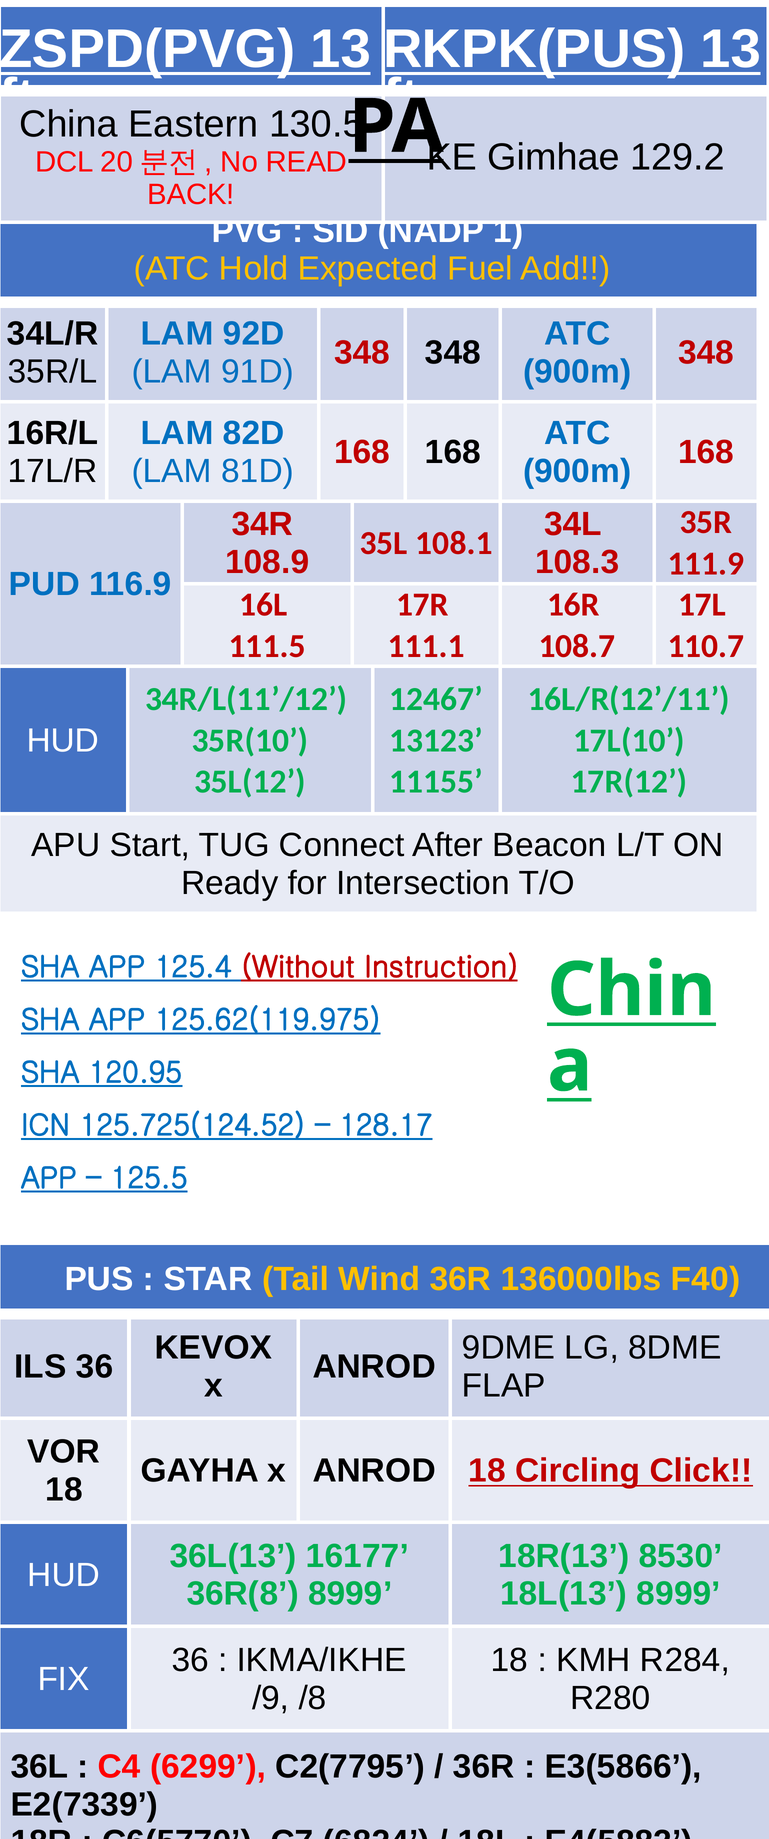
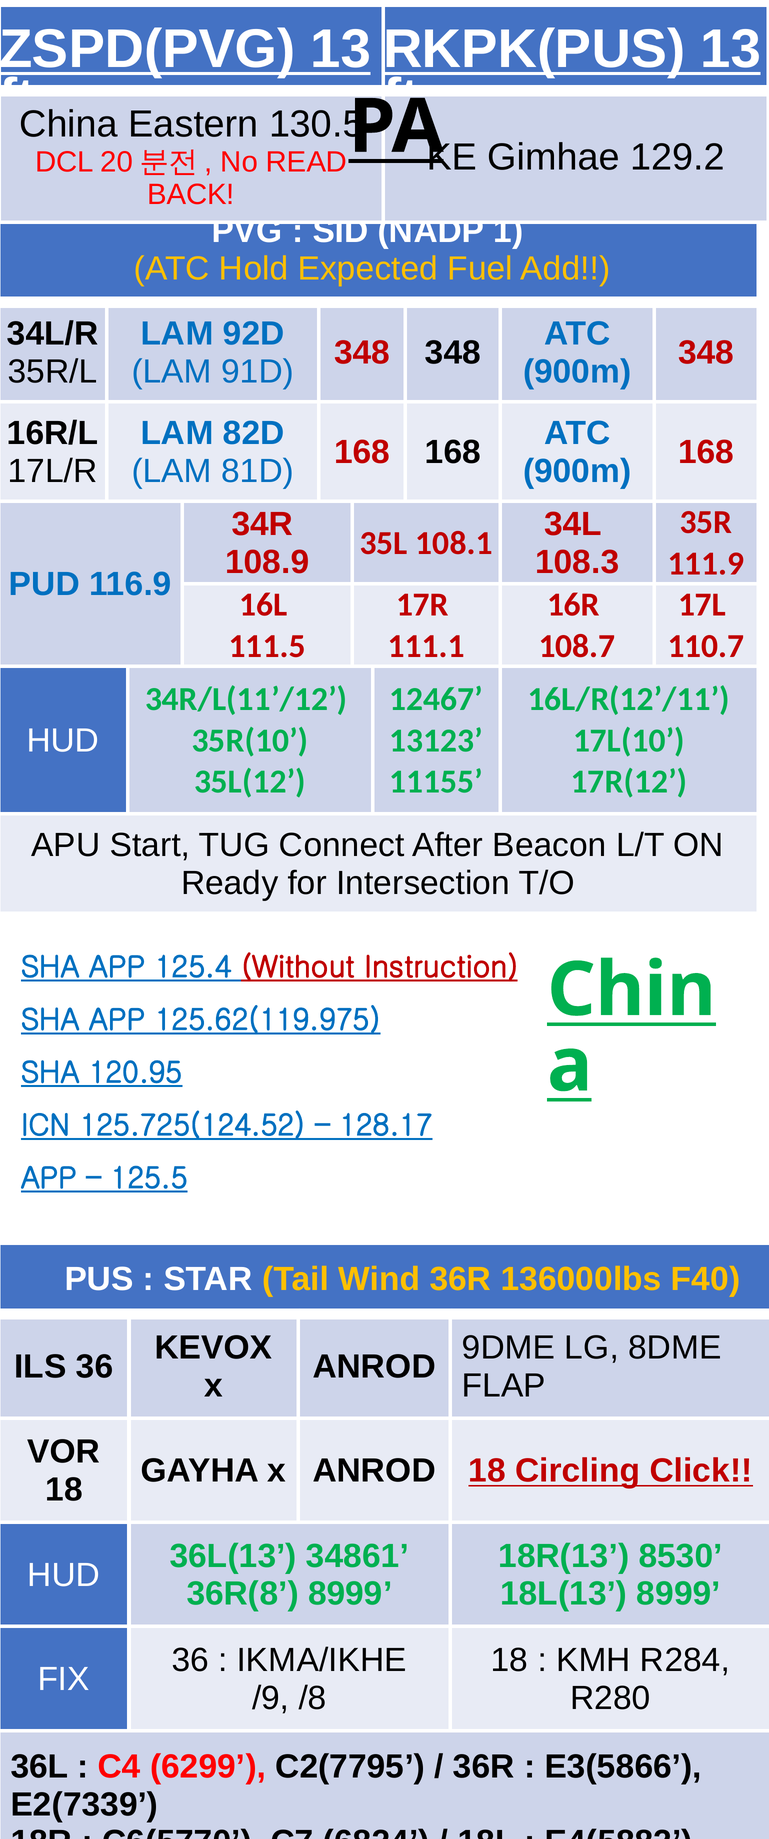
16177: 16177 -> 34861
